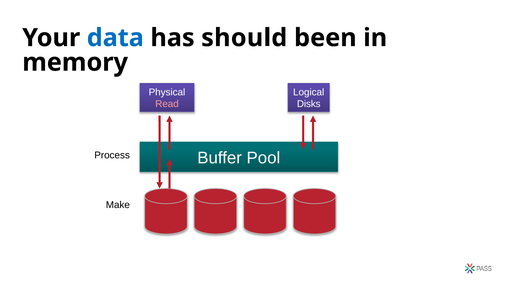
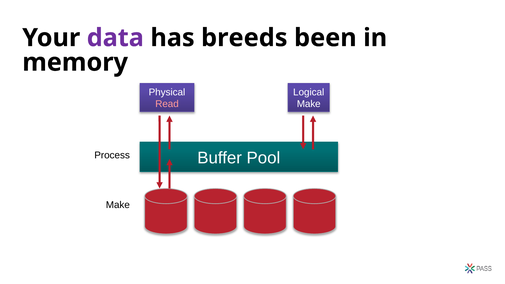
data colour: blue -> purple
should: should -> breeds
Disks at (309, 104): Disks -> Make
